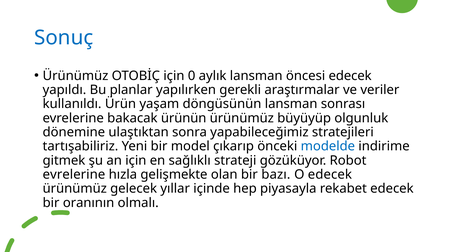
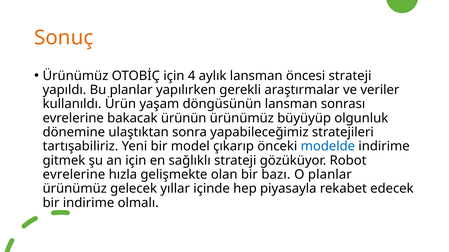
Sonuç colour: blue -> orange
0: 0 -> 4
öncesi edecek: edecek -> strateji
O edecek: edecek -> planlar
bir oranının: oranının -> indirime
